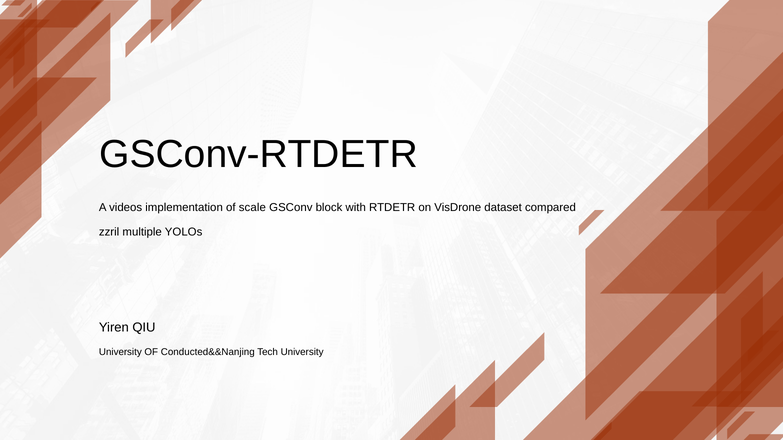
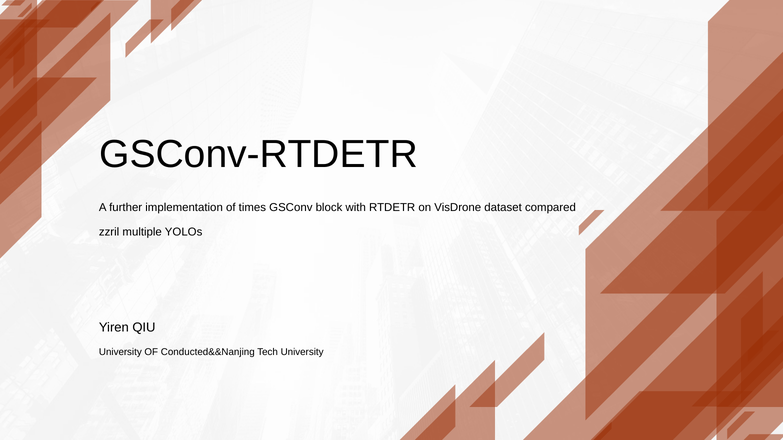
videos: videos -> further
scale: scale -> times
